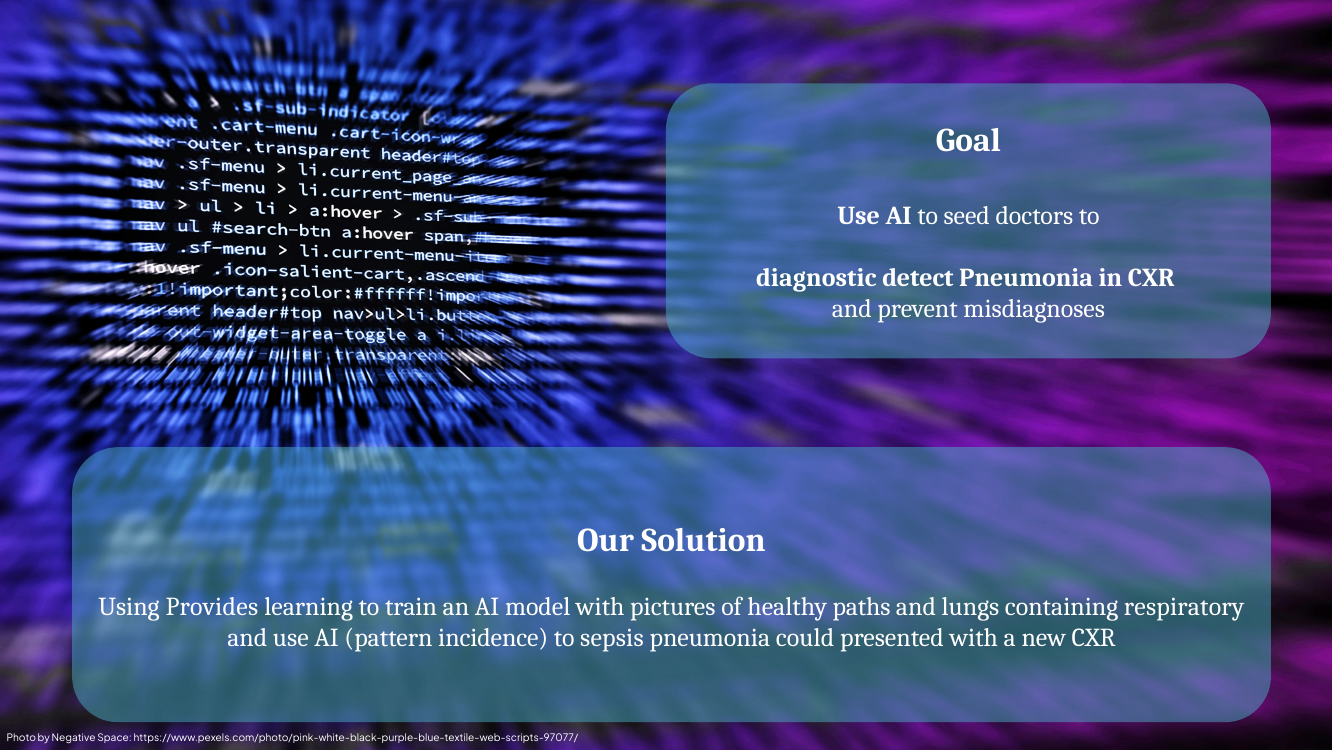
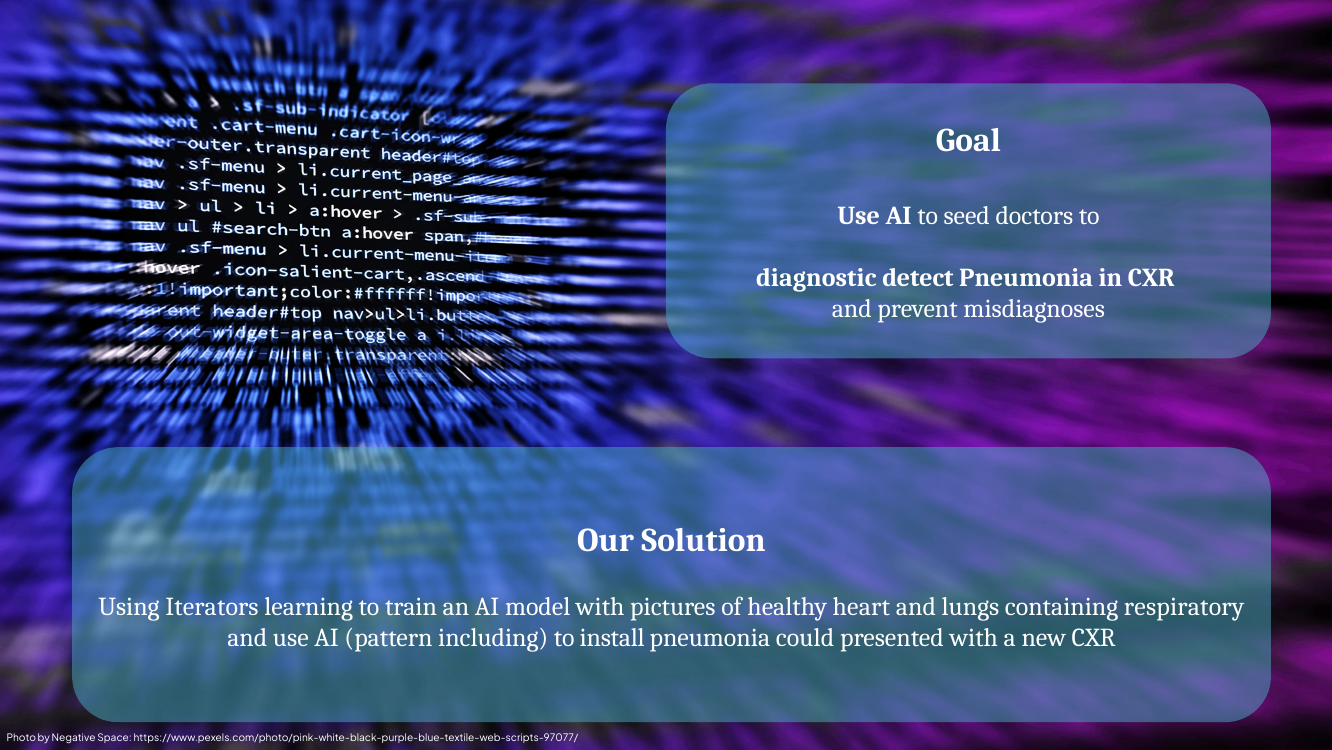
Provides: Provides -> Iterators
paths: paths -> heart
incidence: incidence -> including
sepsis: sepsis -> install
